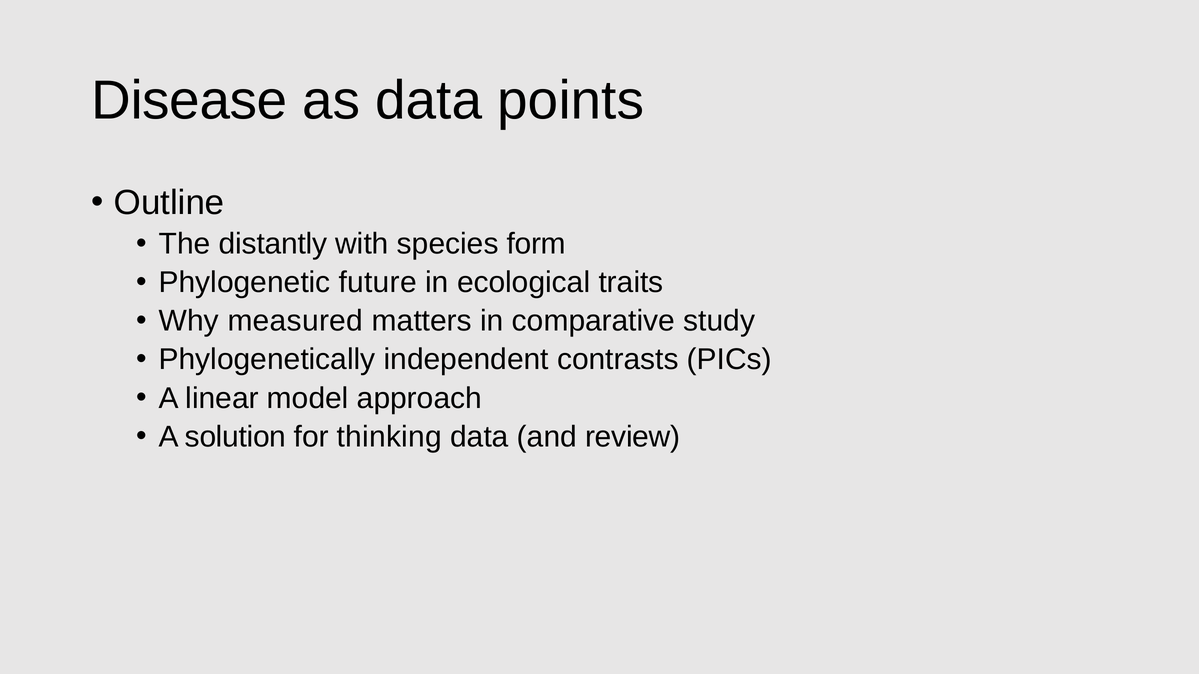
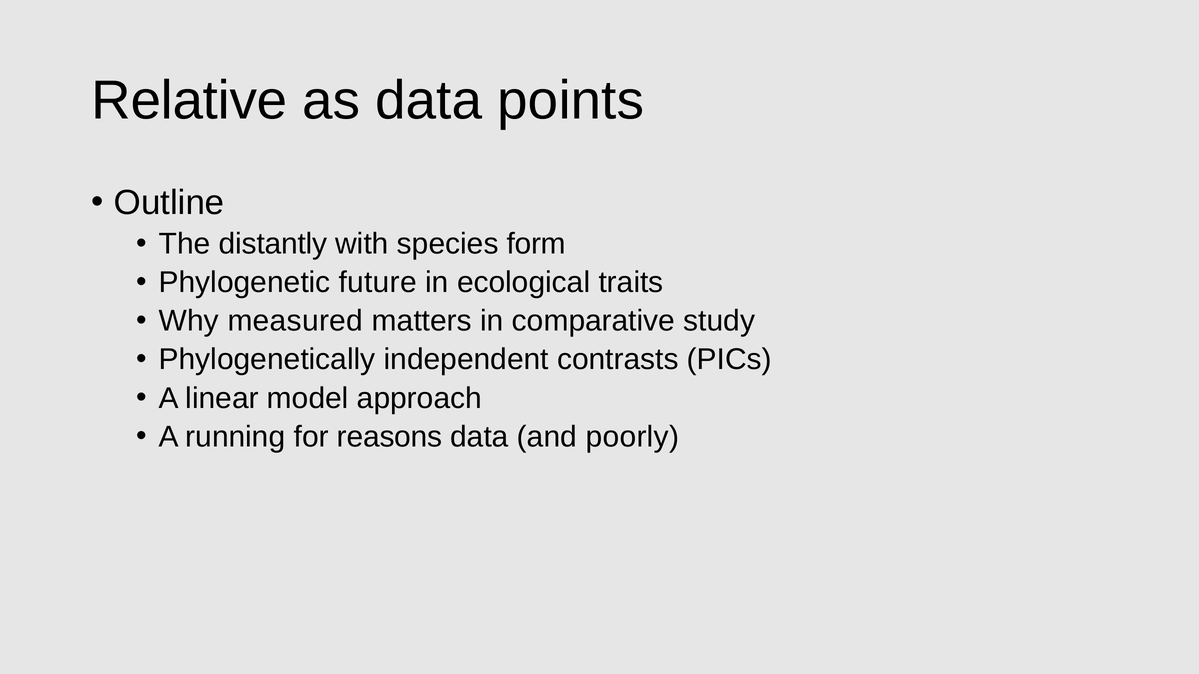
Disease: Disease -> Relative
solution: solution -> running
thinking: thinking -> reasons
review: review -> poorly
